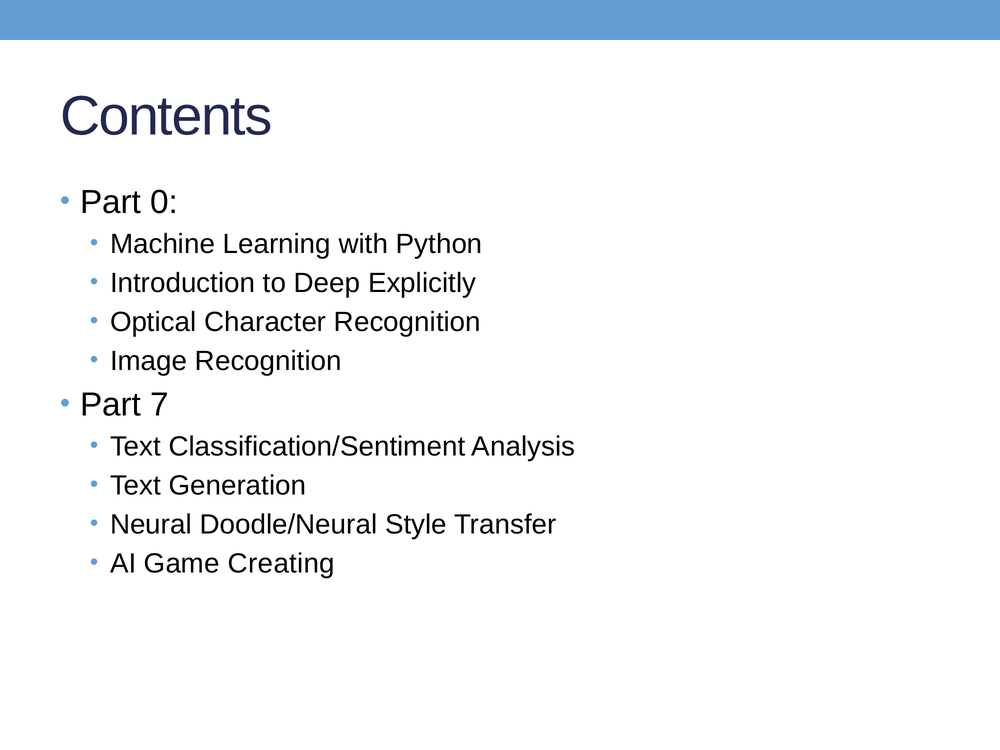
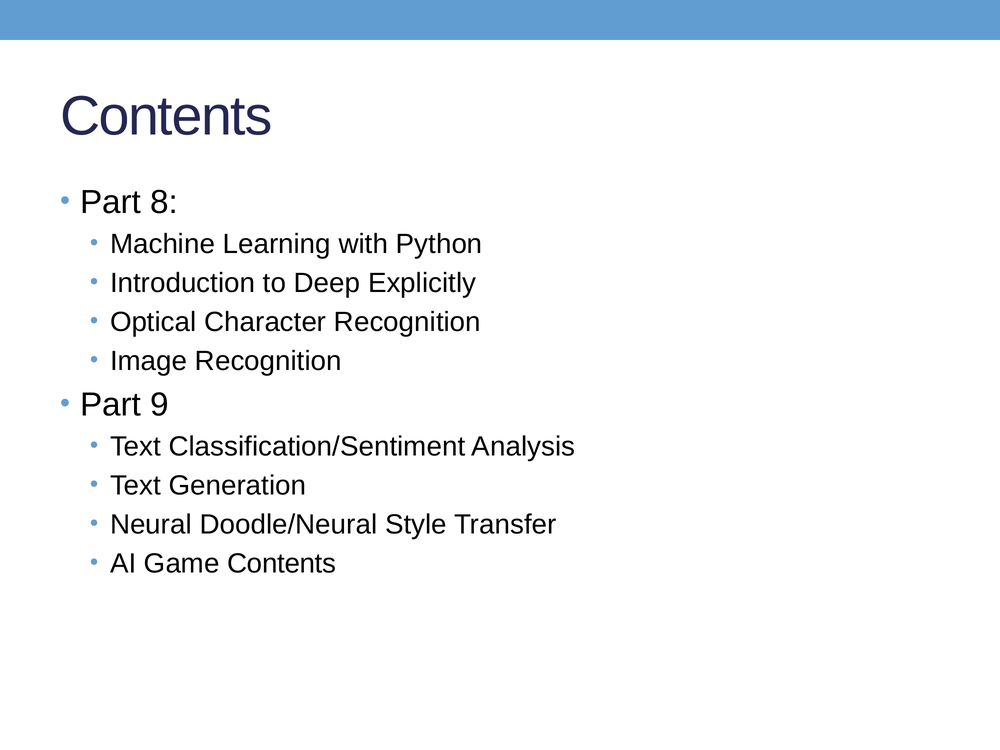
0: 0 -> 8
7: 7 -> 9
Game Creating: Creating -> Contents
